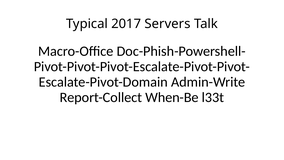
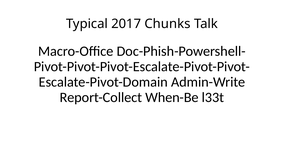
Servers: Servers -> Chunks
